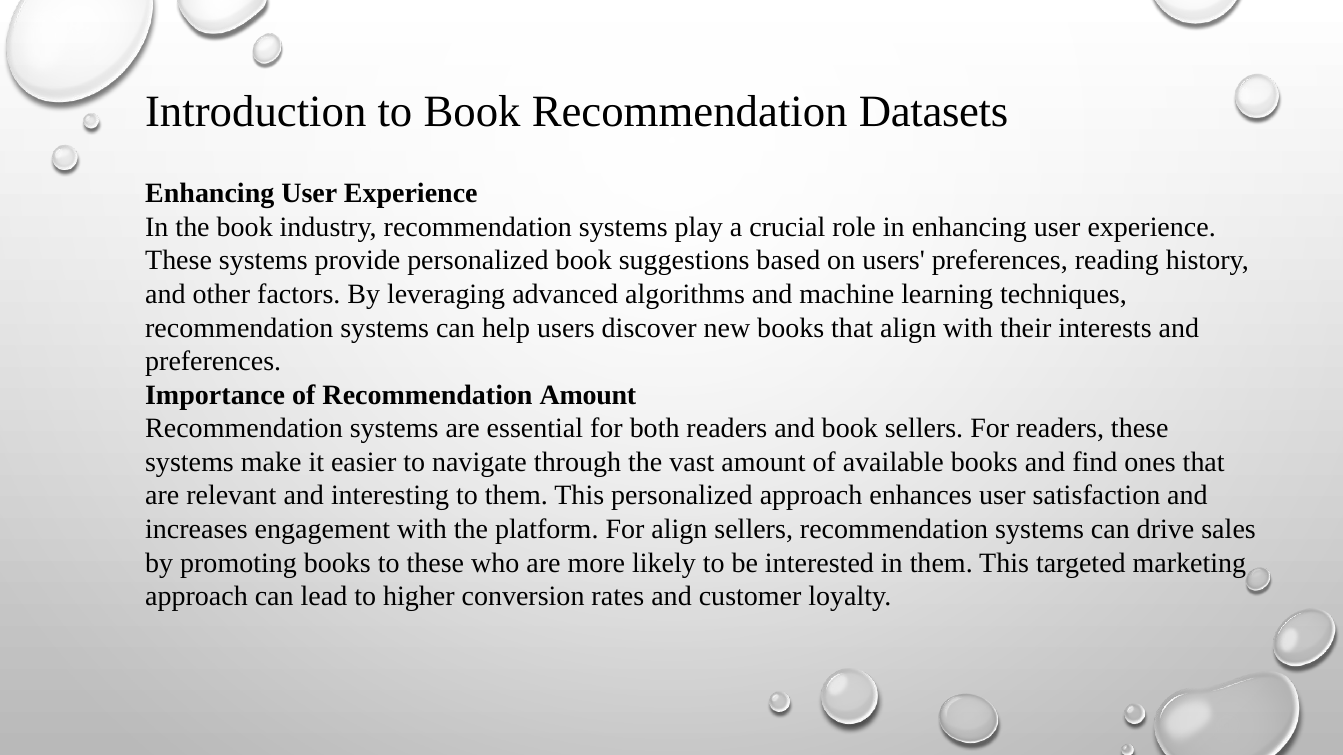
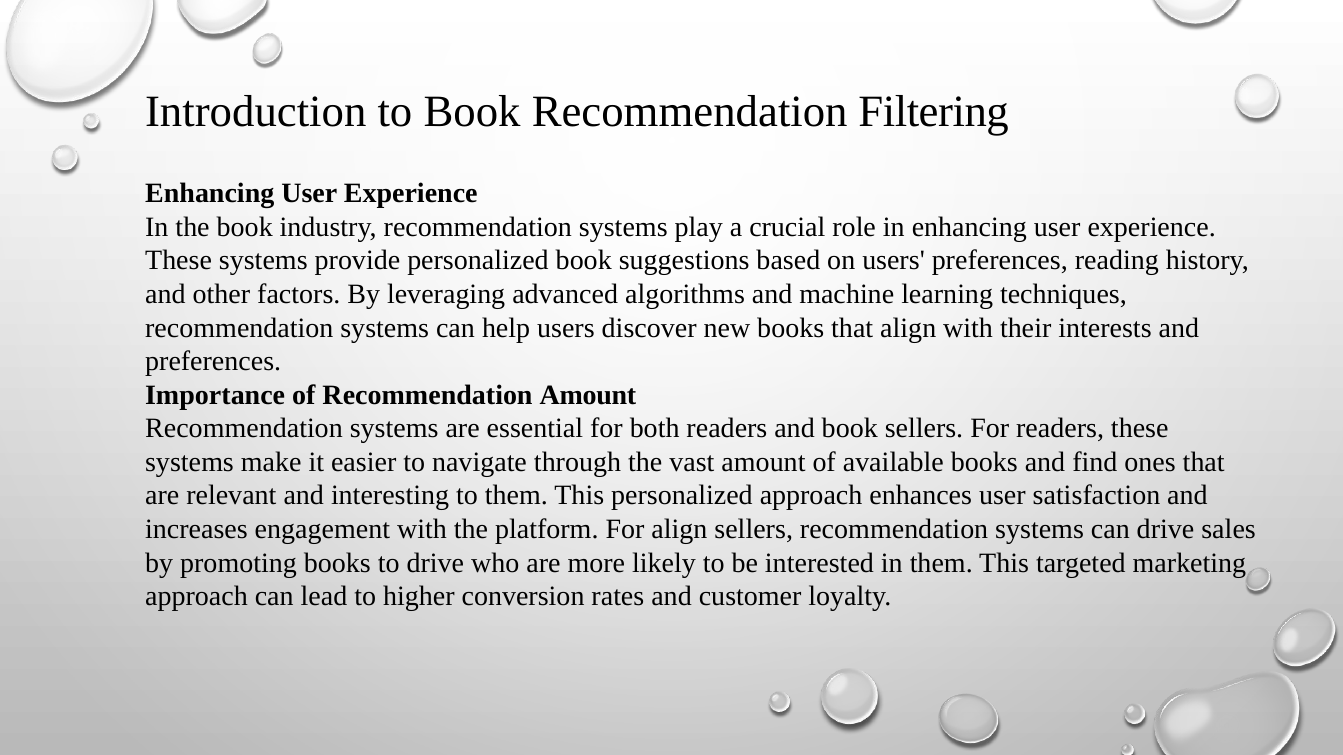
Datasets: Datasets -> Filtering
to these: these -> drive
